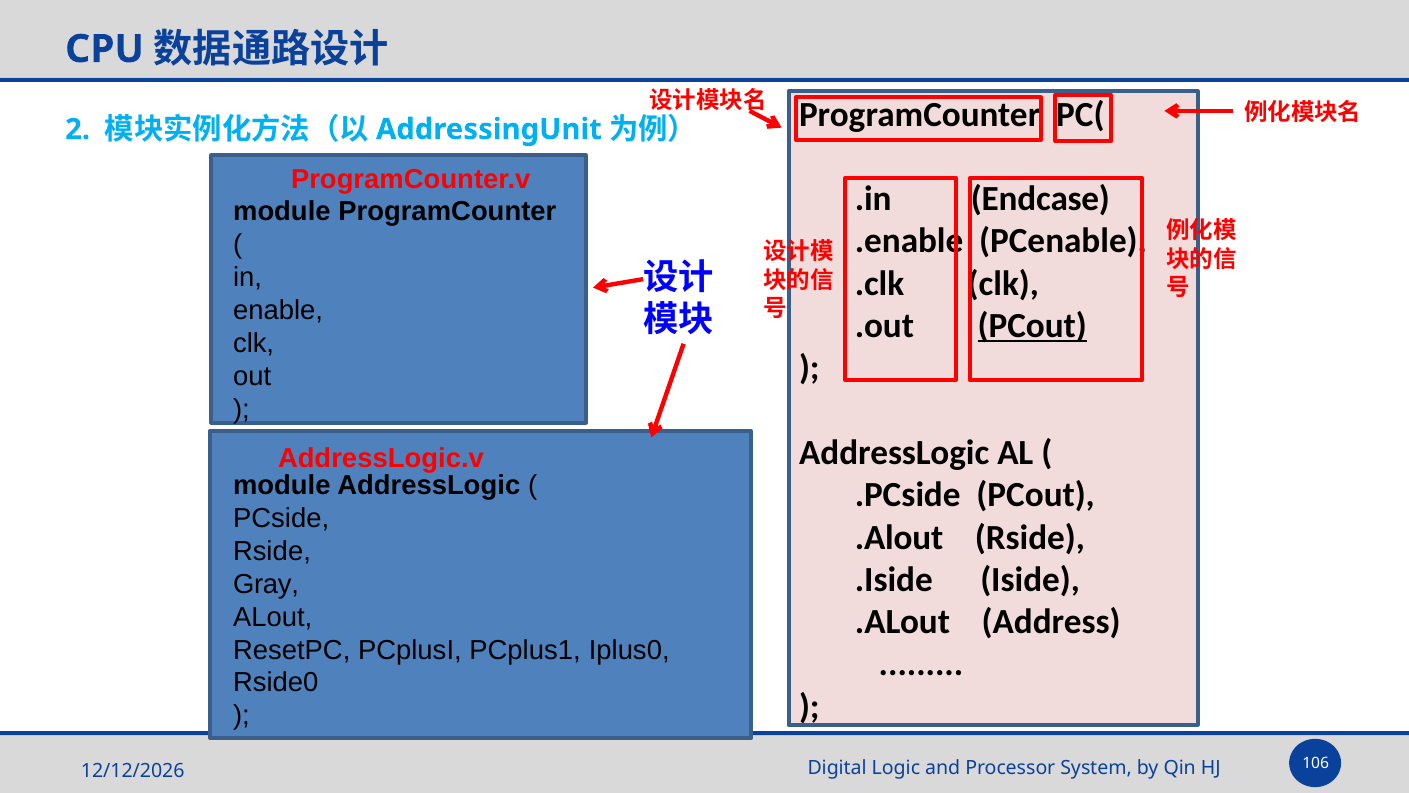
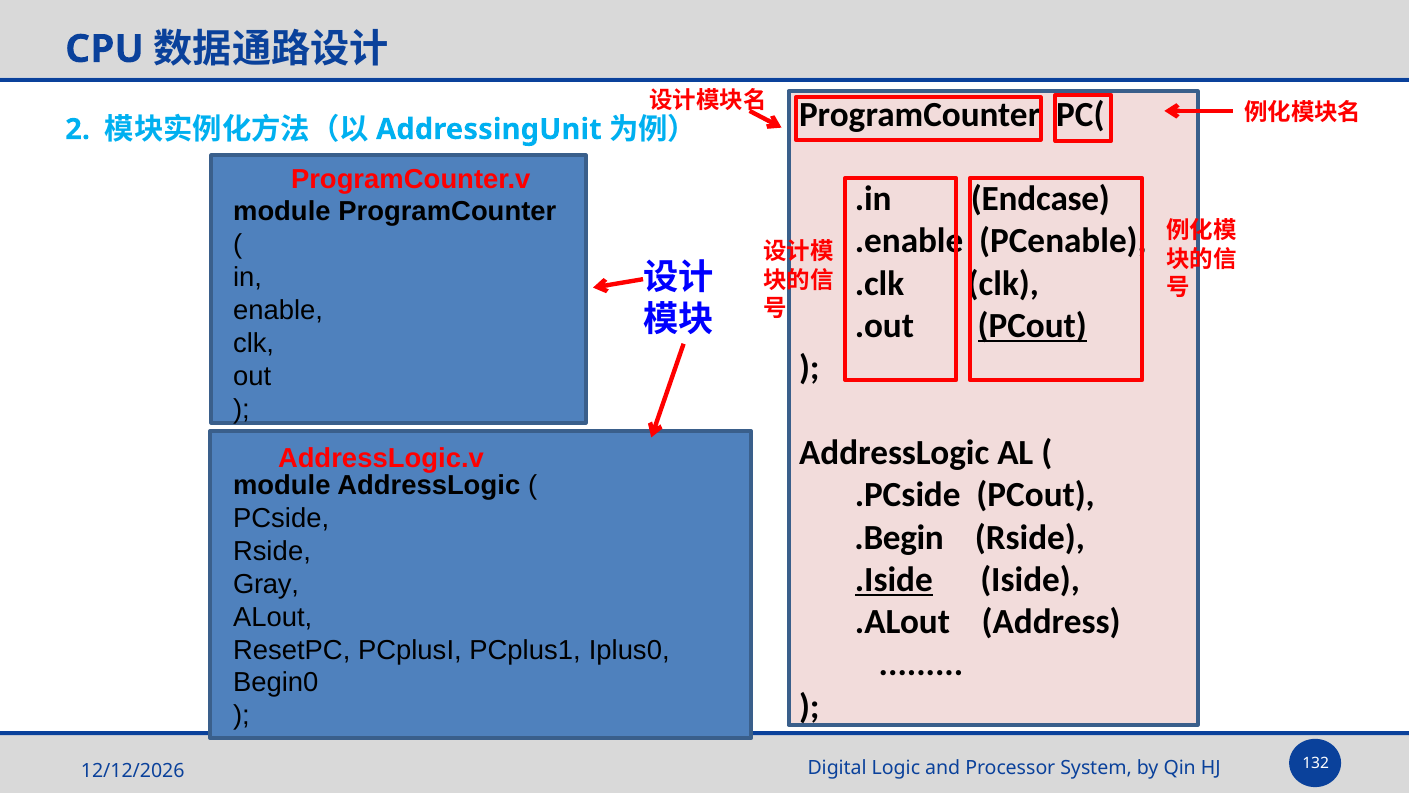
.Alout at (899, 537): .Alout -> .Begin
.Iside underline: none -> present
Rside0: Rside0 -> Begin0
106: 106 -> 132
